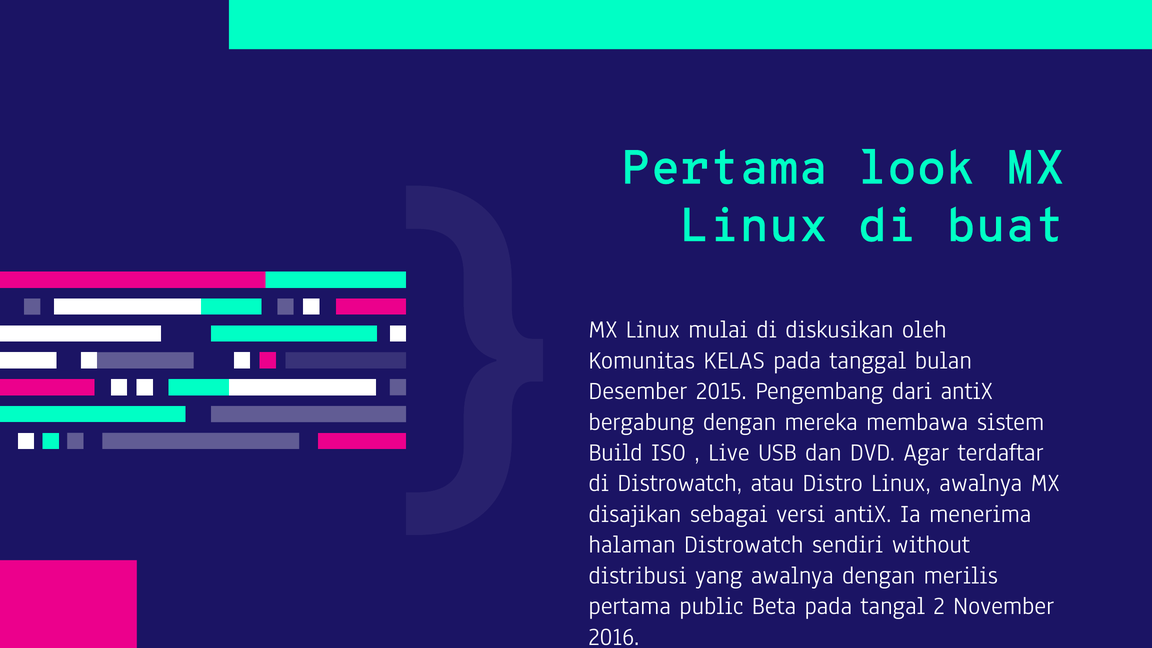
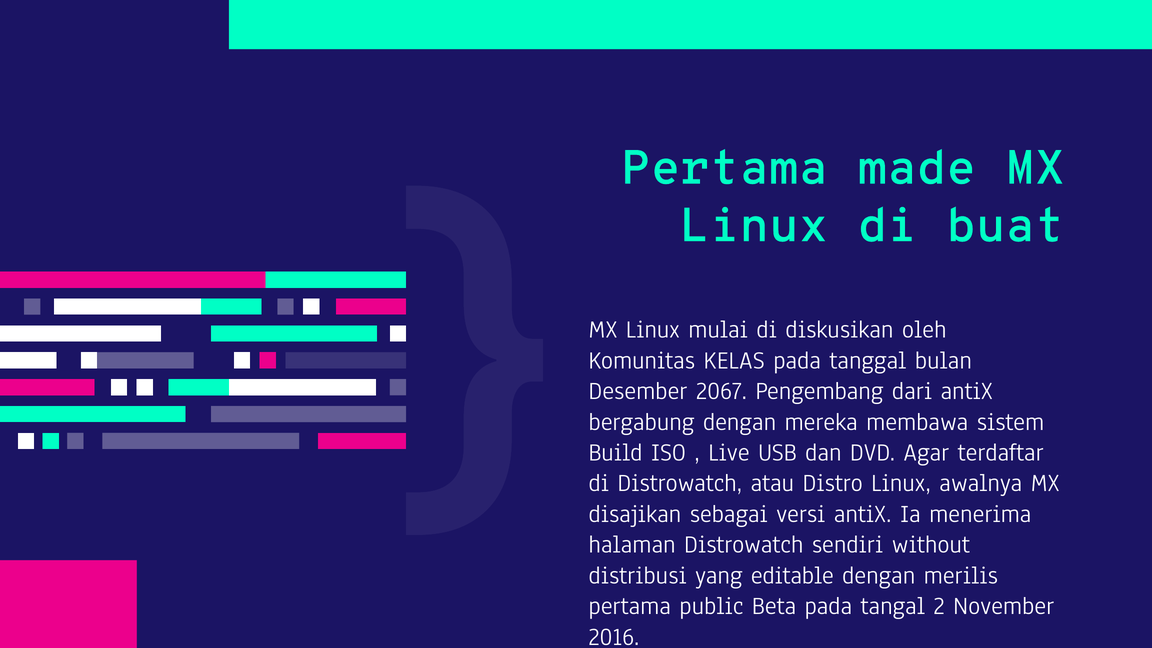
look: look -> made
2015: 2015 -> 2067
yang awalnya: awalnya -> editable
